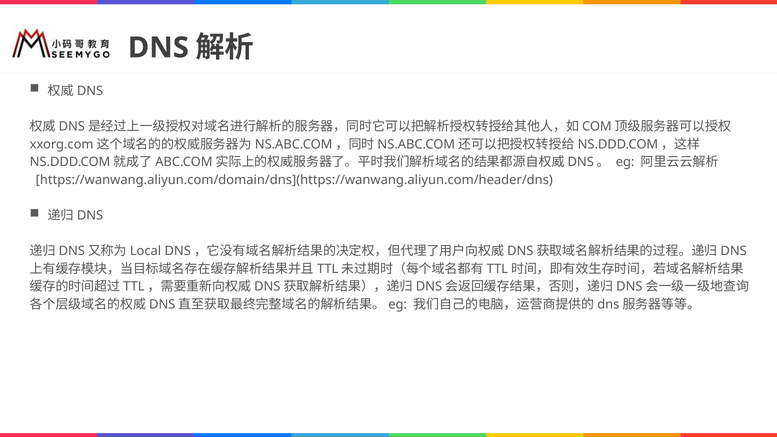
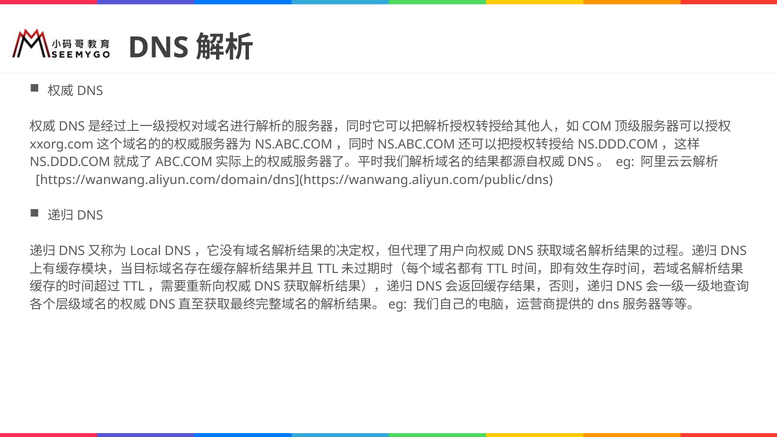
https://wanwang.aliyun.com/domain/dns](https://wanwang.aliyun.com/header/dns: https://wanwang.aliyun.com/domain/dns](https://wanwang.aliyun.com/header/dns -> https://wanwang.aliyun.com/domain/dns](https://wanwang.aliyun.com/public/dns
